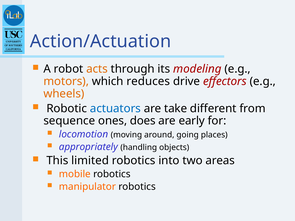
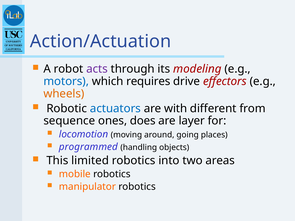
acts colour: orange -> purple
motors colour: orange -> blue
reduces: reduces -> requires
take: take -> with
early: early -> layer
appropriately: appropriately -> programmed
